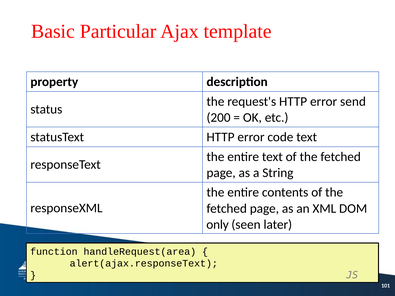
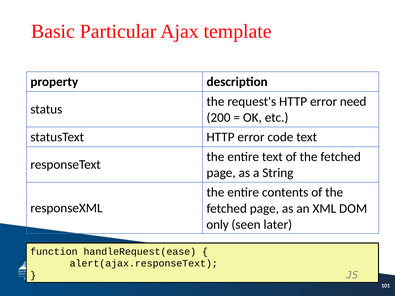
send: send -> need
handleRequest(area: handleRequest(area -> handleRequest(ease
